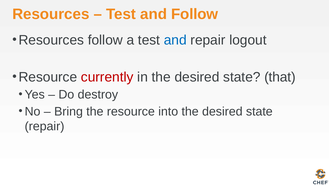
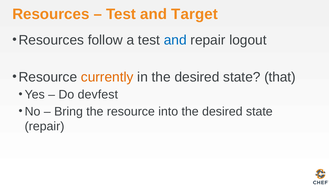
and Follow: Follow -> Target
currently colour: red -> orange
destroy: destroy -> devfest
